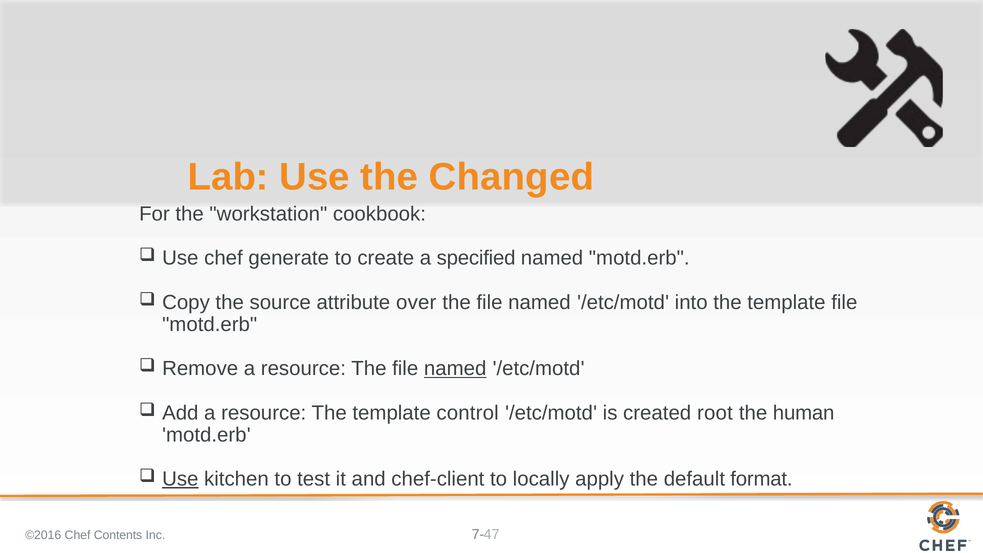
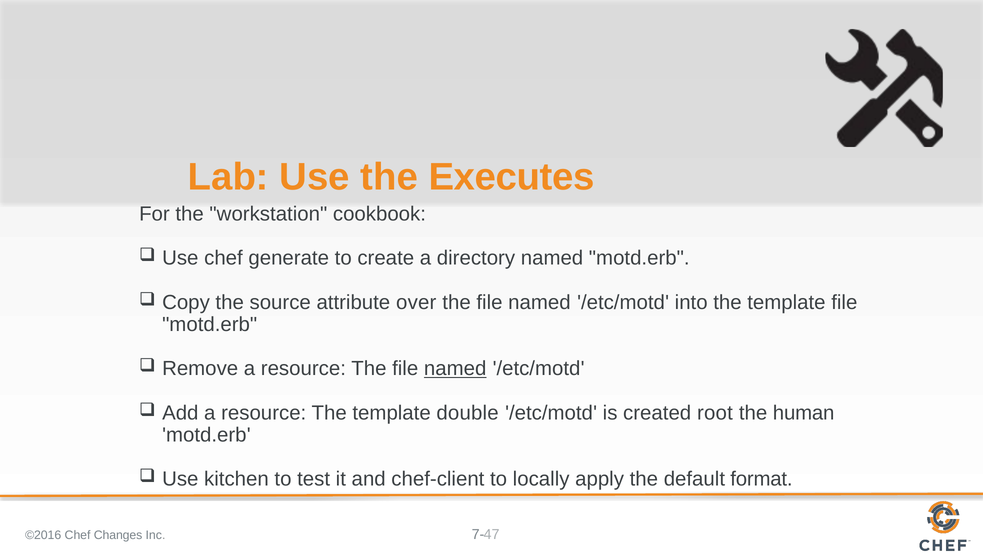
Changed: Changed -> Executes
specified: specified -> directory
control: control -> double
Use at (180, 479) underline: present -> none
Contents: Contents -> Changes
